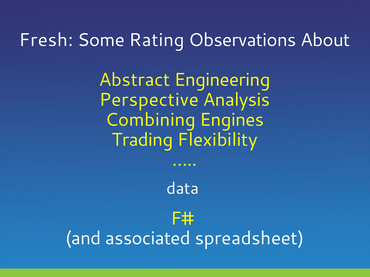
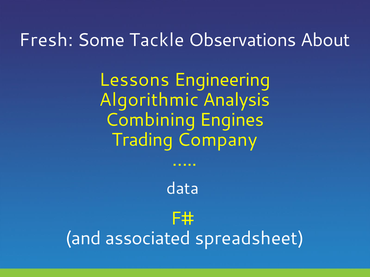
Rating: Rating -> Tackle
Abstract: Abstract -> Lessons
Perspective: Perspective -> Algorithmic
Flexibility: Flexibility -> Company
